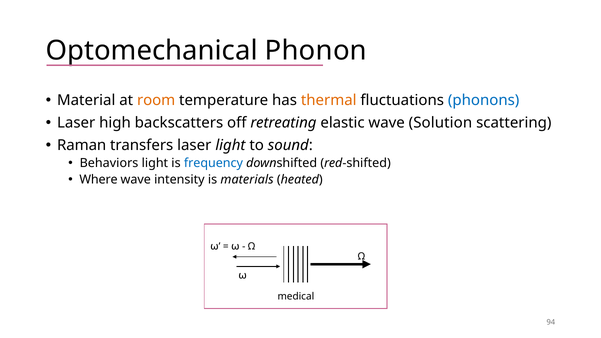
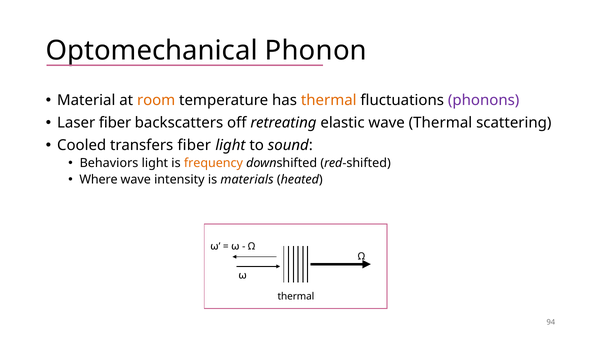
phonons colour: blue -> purple
Laser high: high -> fiber
wave Solution: Solution -> Thermal
Raman: Raman -> Cooled
transfers laser: laser -> fiber
frequency colour: blue -> orange
medical at (296, 297): medical -> thermal
